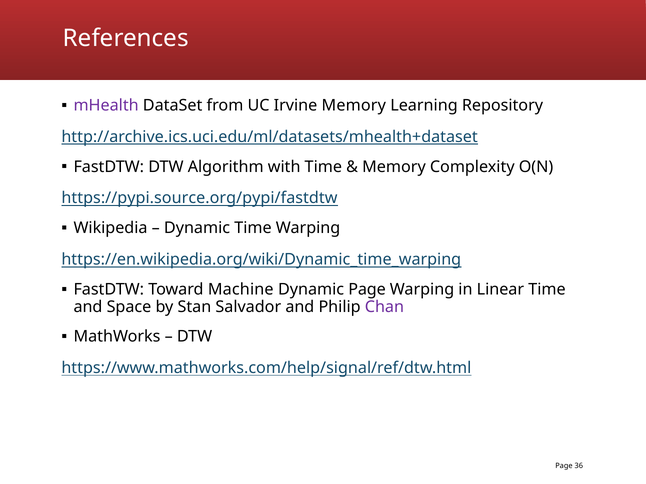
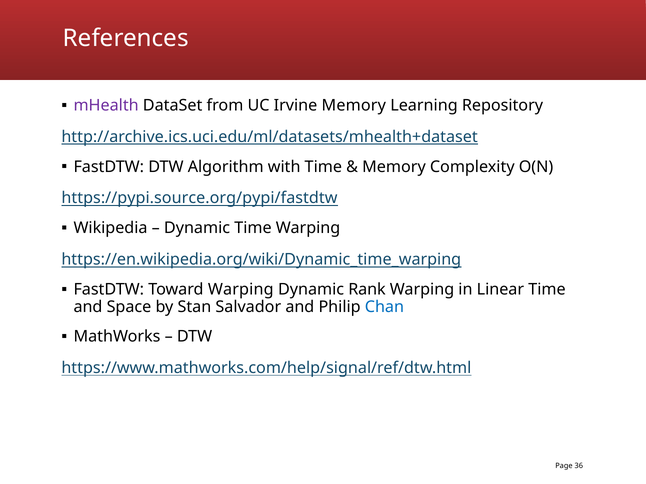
Toward Machine: Machine -> Warping
Dynamic Page: Page -> Rank
Chan colour: purple -> blue
